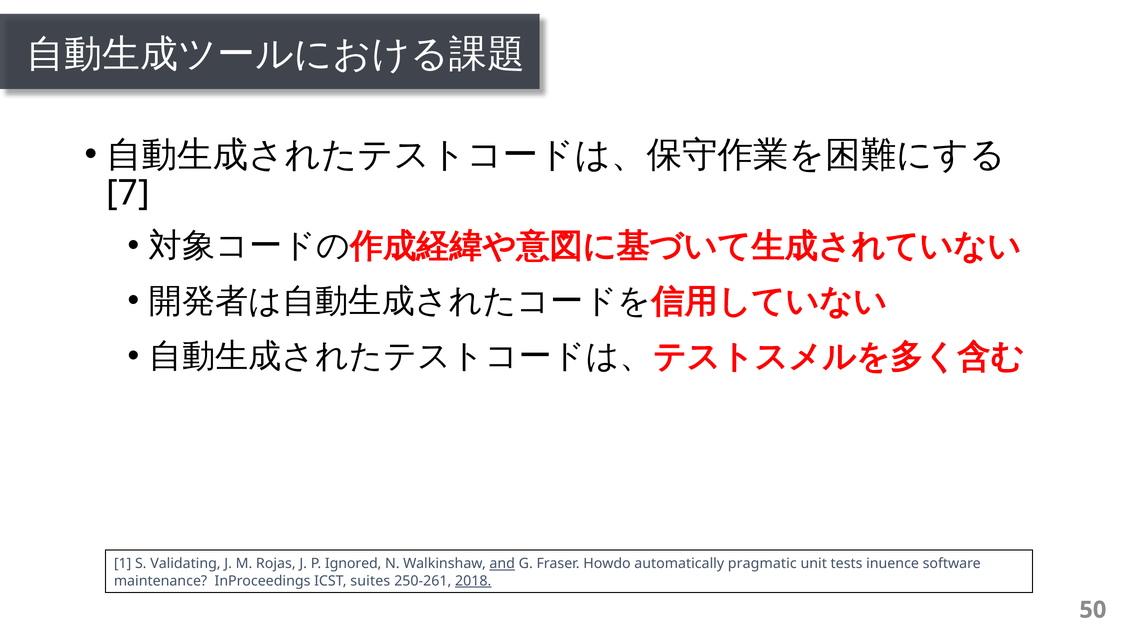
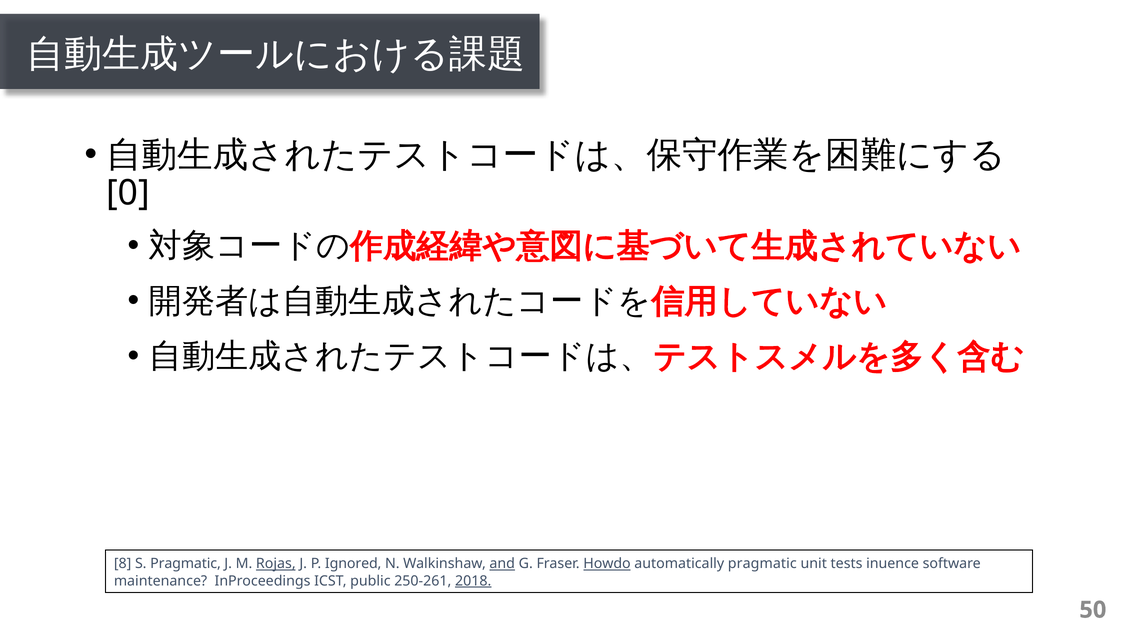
7: 7 -> 0
1: 1 -> 8
S Validating: Validating -> Pragmatic
Rojas underline: none -> present
Howdo underline: none -> present
suites: suites -> public
